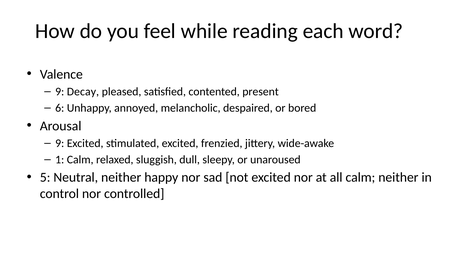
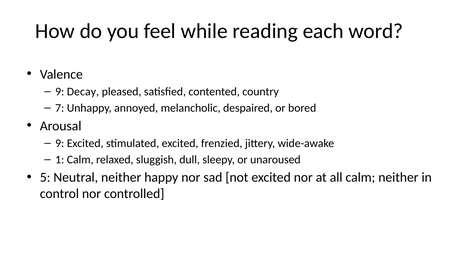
present: present -> country
6: 6 -> 7
